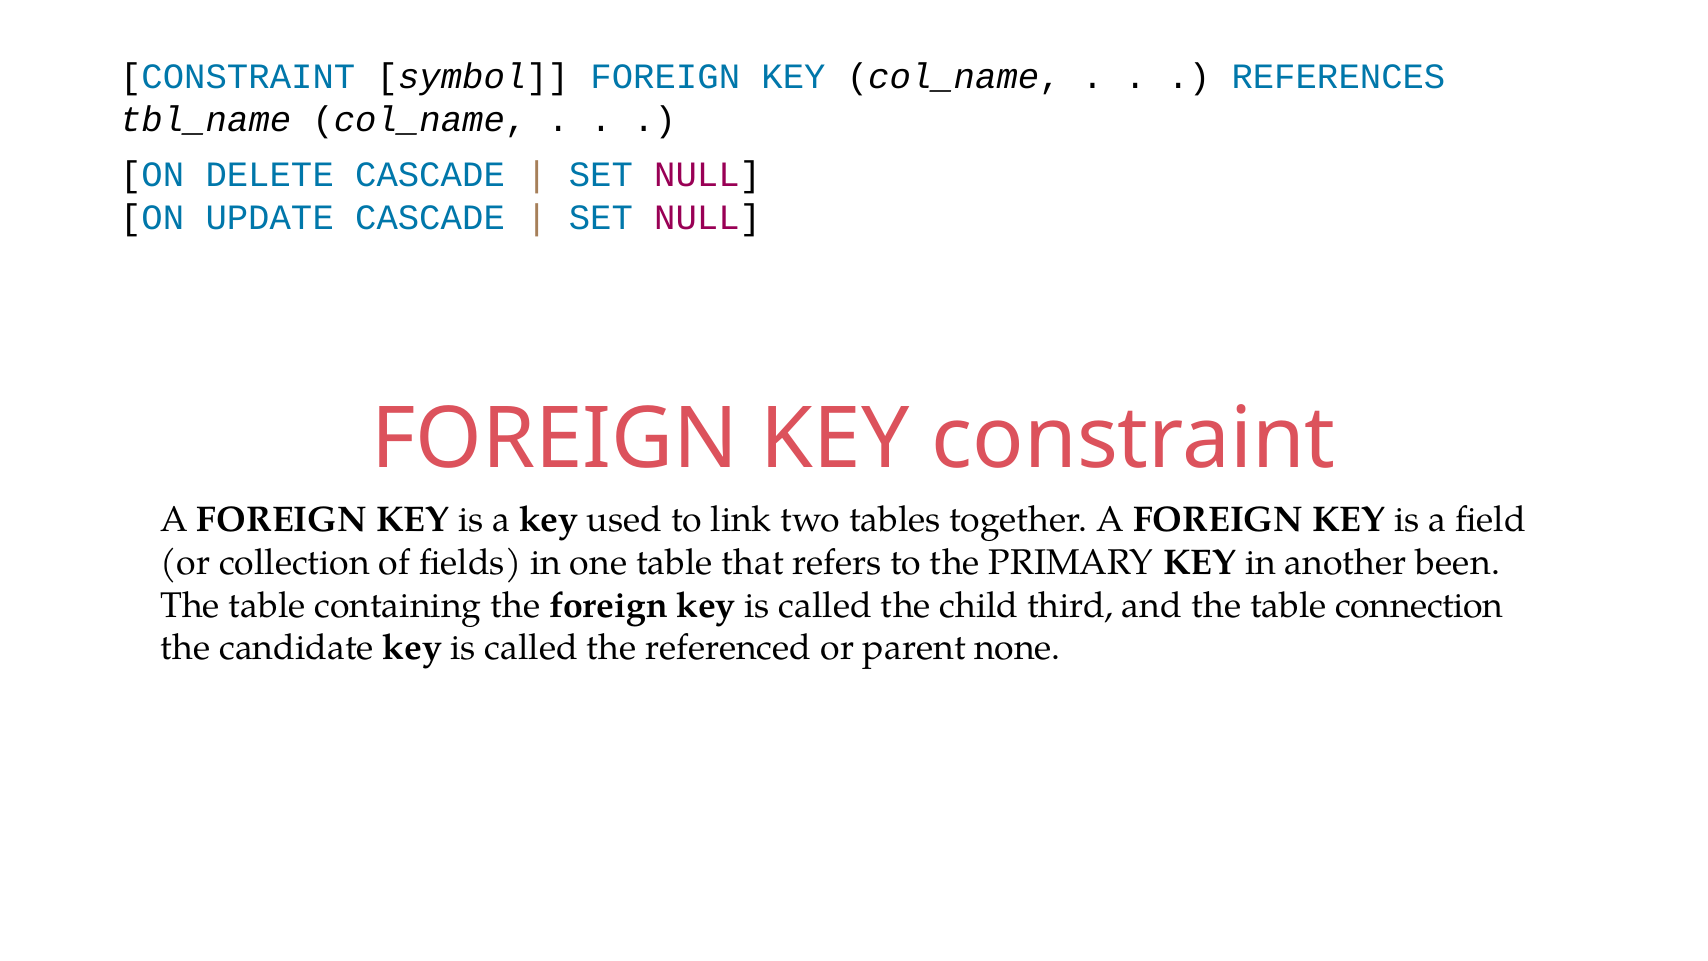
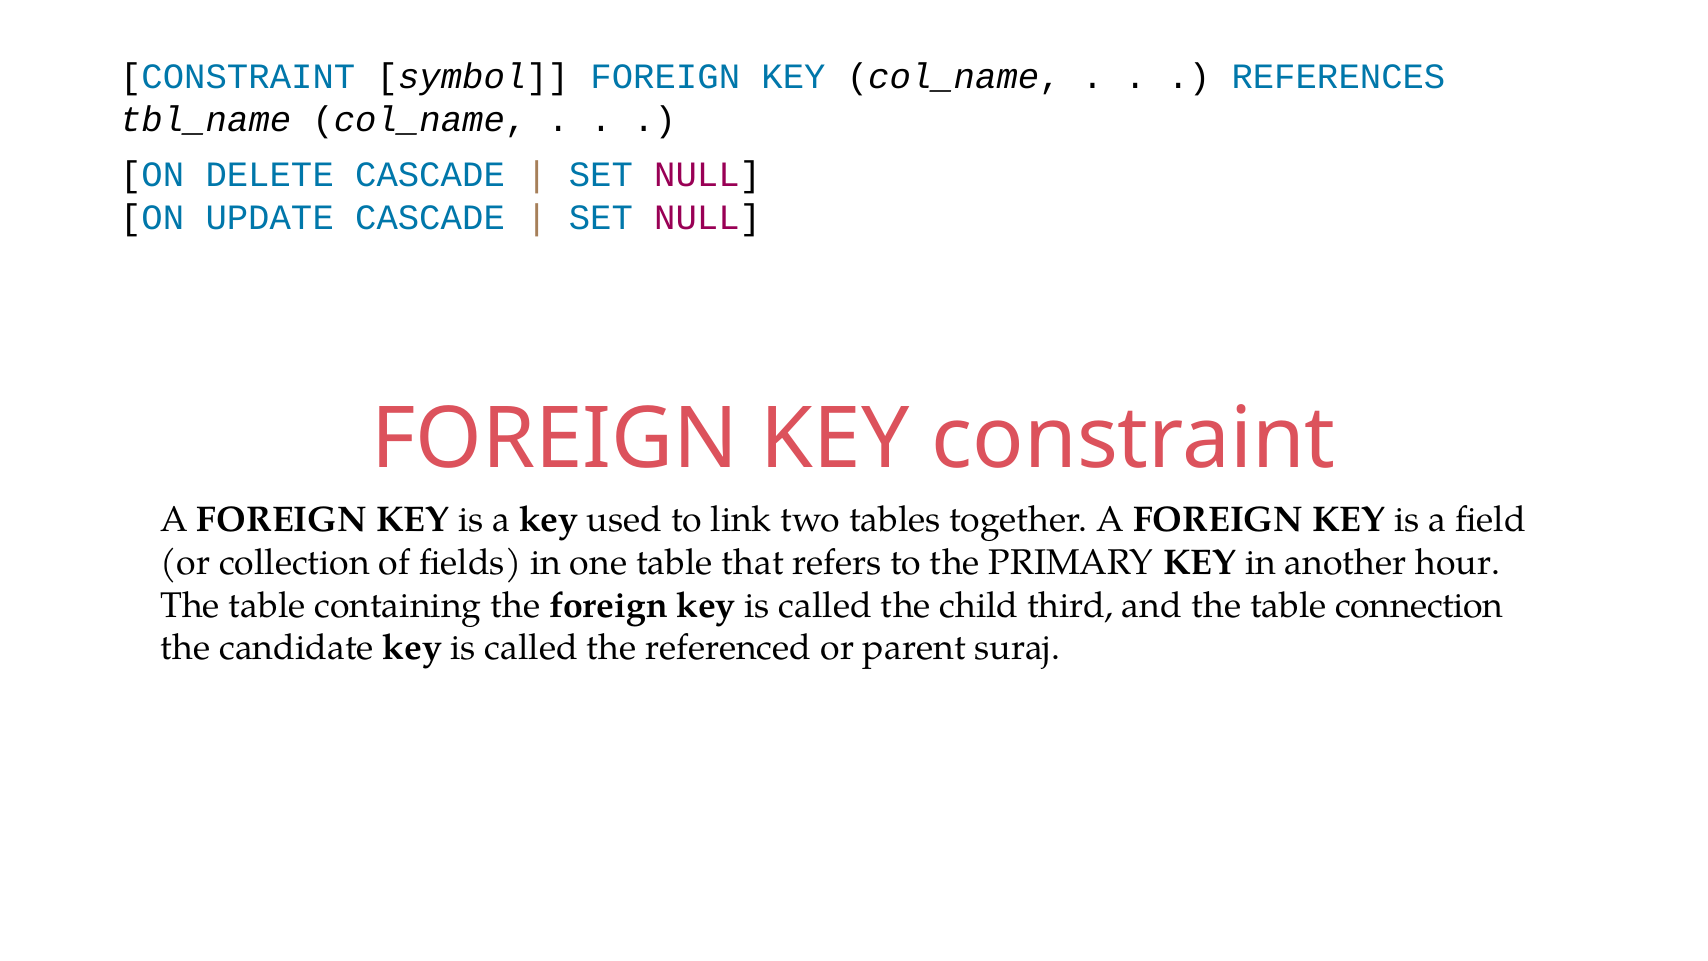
been: been -> hour
none: none -> suraj
